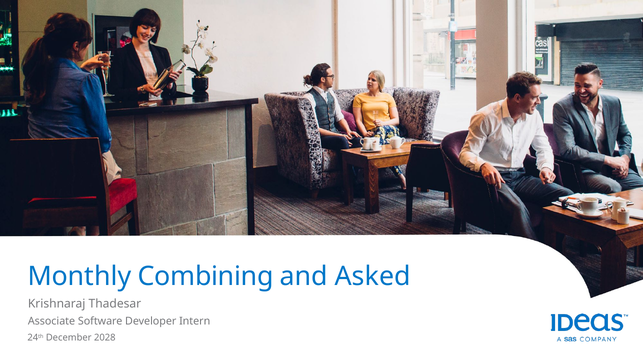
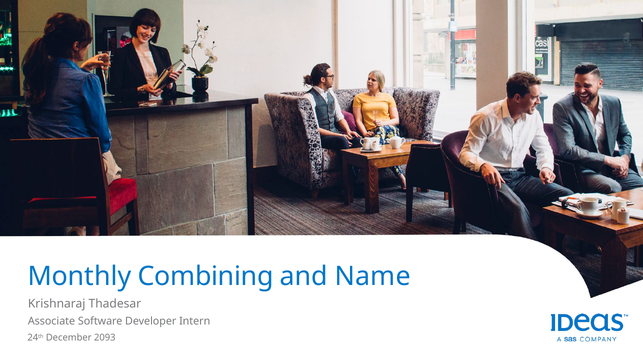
Asked: Asked -> Name
2028: 2028 -> 2093
